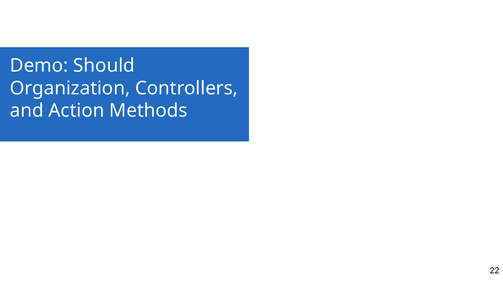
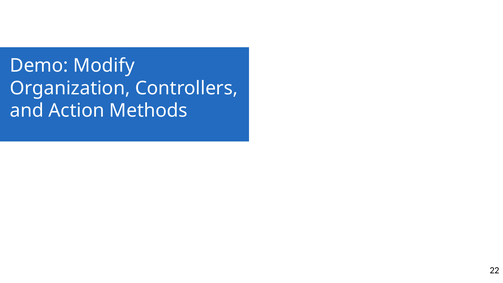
Should: Should -> Modify
